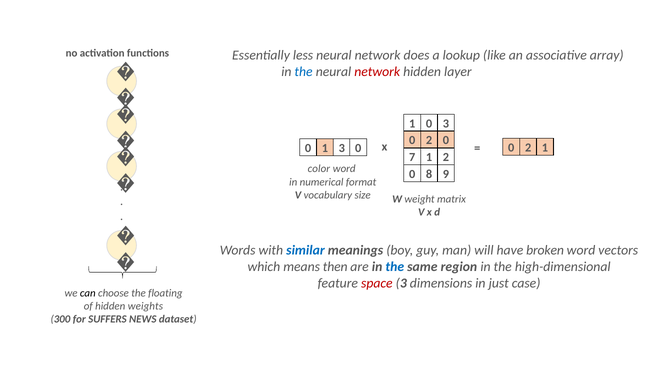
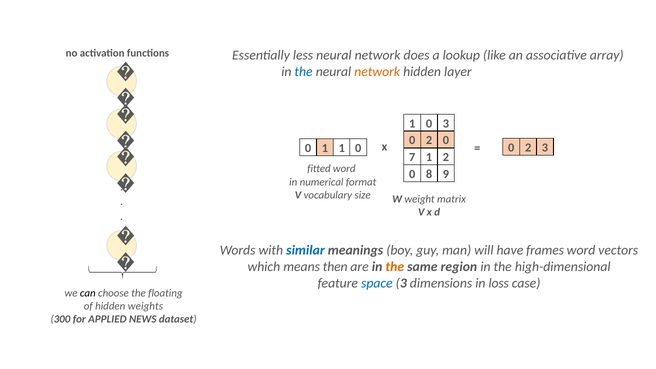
network at (377, 72) colour: red -> orange
1 at (545, 148): 1 -> 3
1 3: 3 -> 1
color: color -> fitted
broken: broken -> frames
the at (395, 267) colour: blue -> orange
space colour: red -> blue
just: just -> loss
SUFFERS: SUFFERS -> APPLIED
